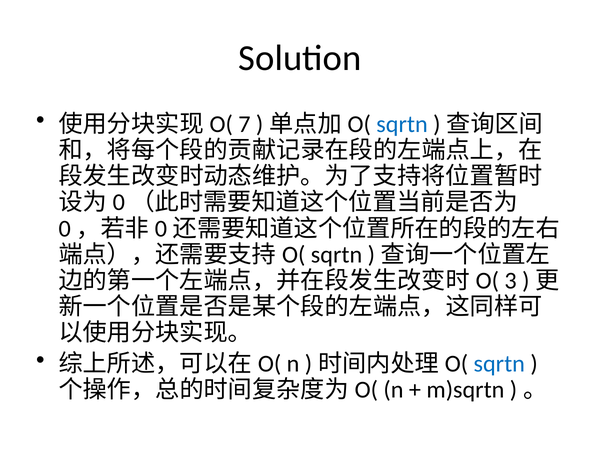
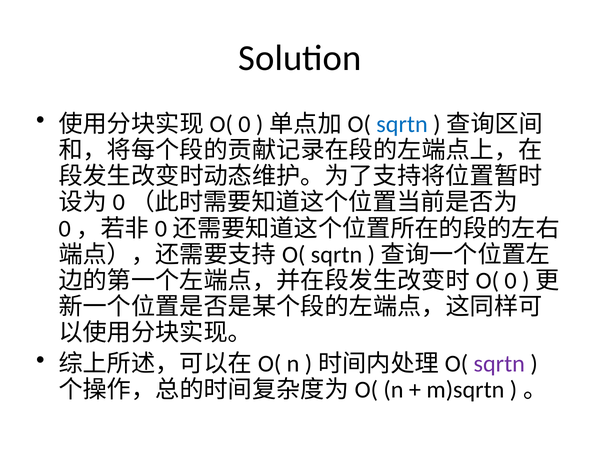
7 at (244, 124): 7 -> 0
3 at (511, 281): 3 -> 0
sqrtn at (499, 364) colour: blue -> purple
